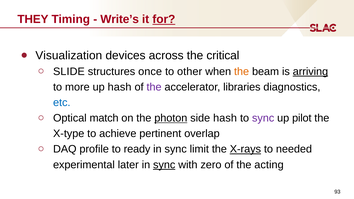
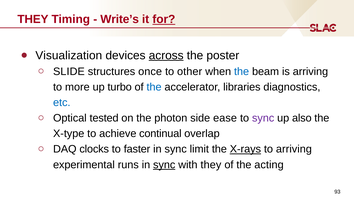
across underline: none -> present
critical: critical -> poster
the at (242, 72) colour: orange -> blue
arriving at (310, 72) underline: present -> none
up hash: hash -> turbo
the at (154, 87) colour: purple -> blue
match: match -> tested
photon underline: present -> none
side hash: hash -> ease
pilot: pilot -> also
pertinent: pertinent -> continual
profile: profile -> clocks
ready: ready -> faster
to needed: needed -> arriving
later: later -> runs
with zero: zero -> they
